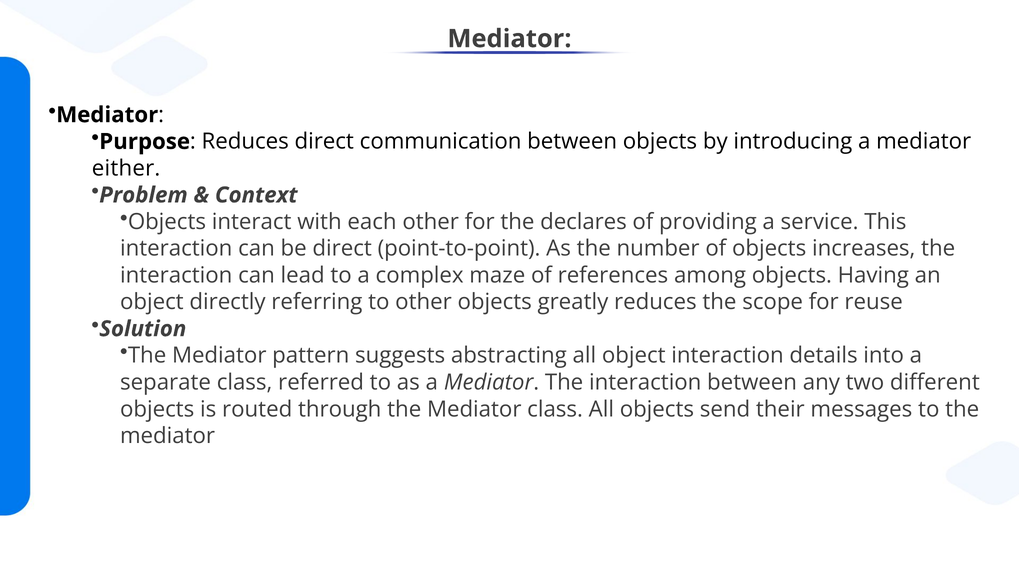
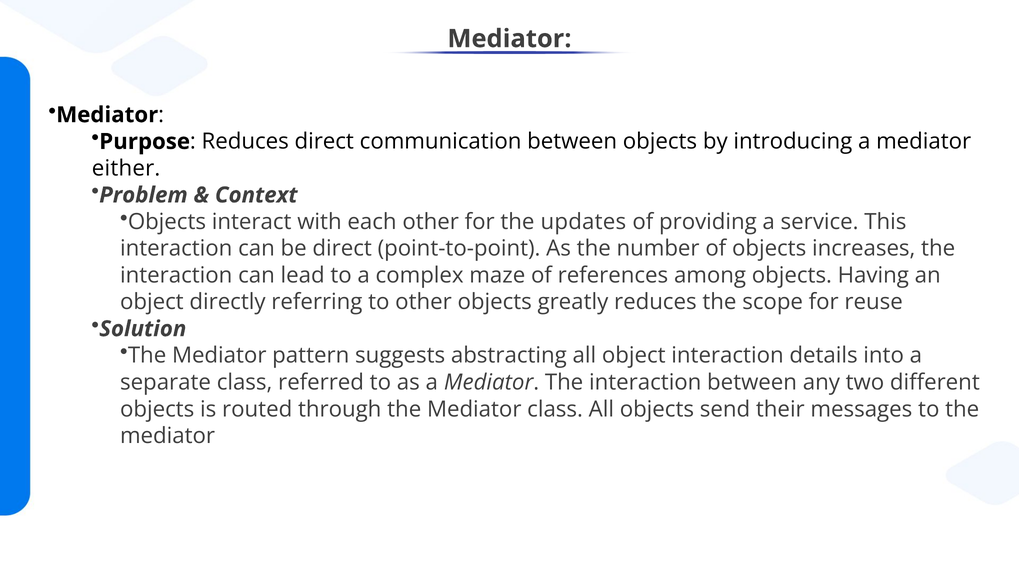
declares: declares -> updates
